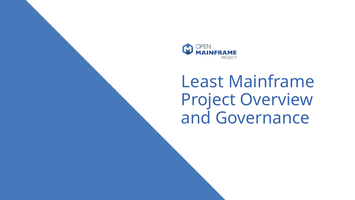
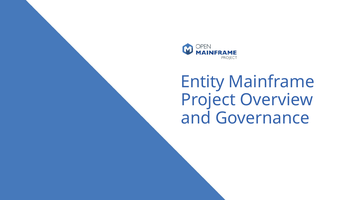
Least: Least -> Entity
